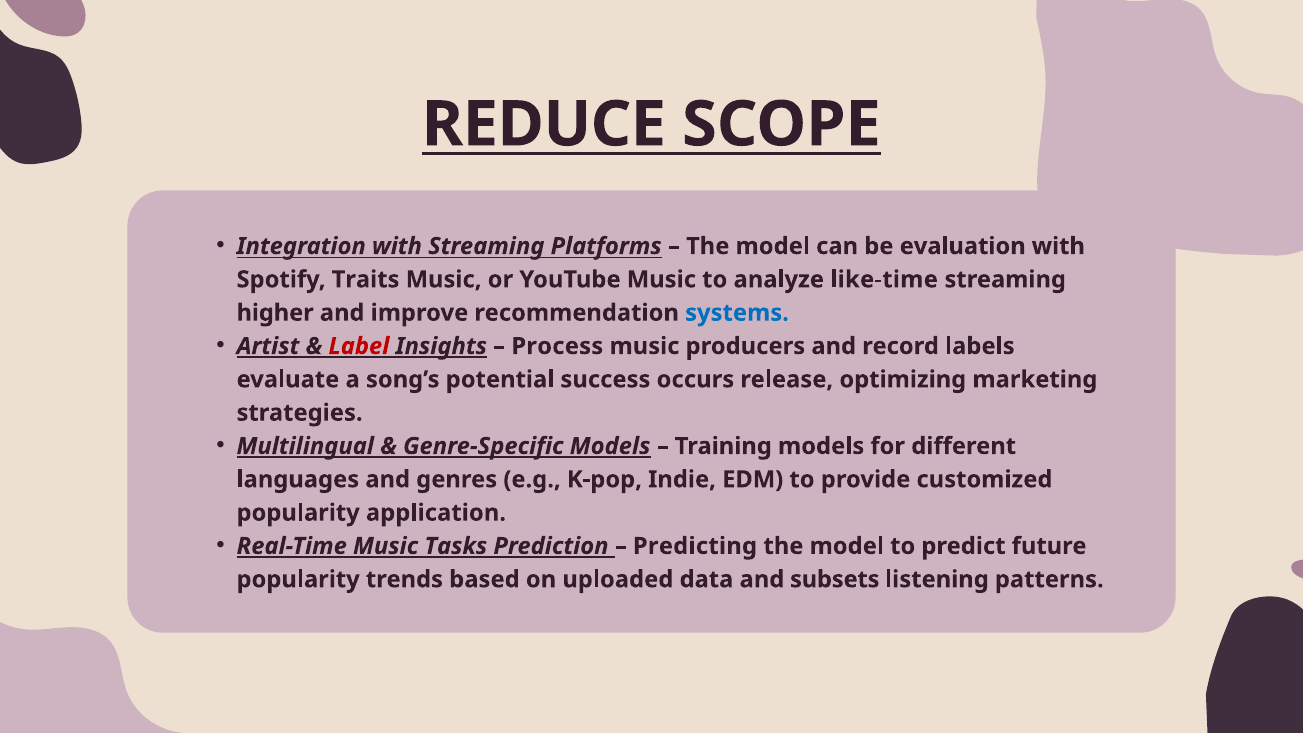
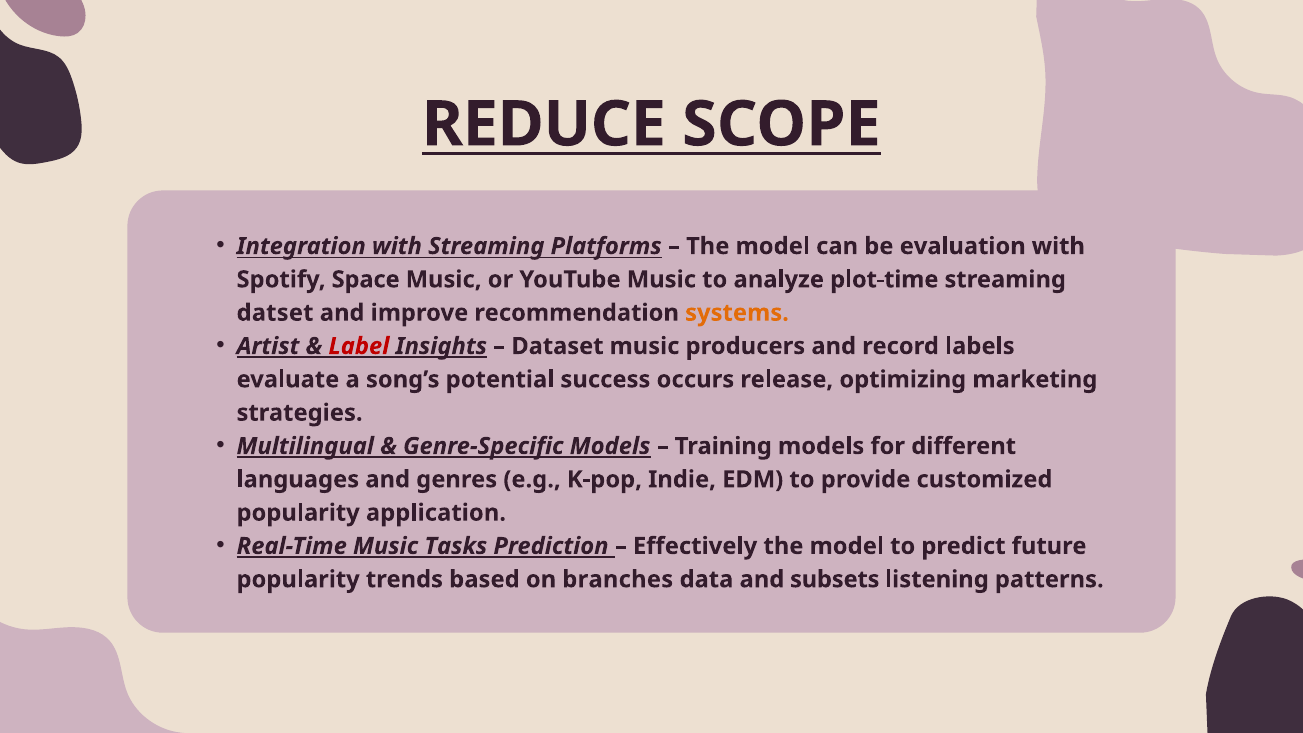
Traits: Traits -> Space
like-time: like-time -> plot-time
higher: higher -> datset
systems colour: blue -> orange
Process: Process -> Dataset
Predicting: Predicting -> Effectively
uploaded: uploaded -> branches
